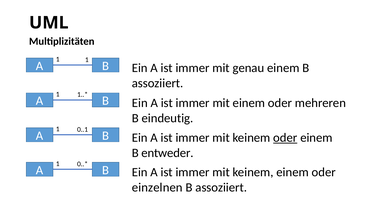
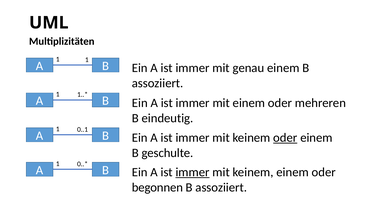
entweder: entweder -> geschulte
immer at (193, 172) underline: none -> present
einzelnen: einzelnen -> begonnen
